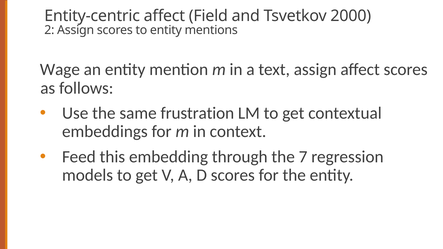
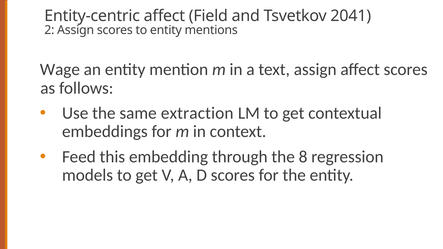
2000: 2000 -> 2041
frustration: frustration -> extraction
7: 7 -> 8
